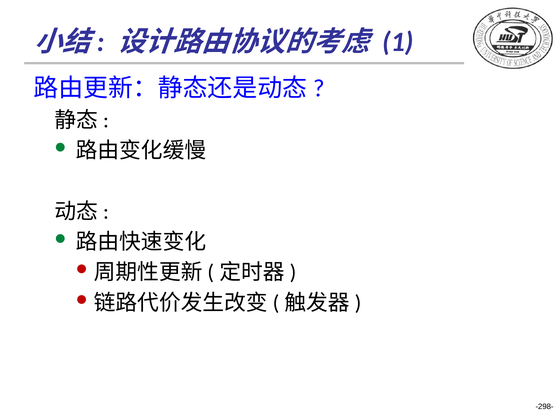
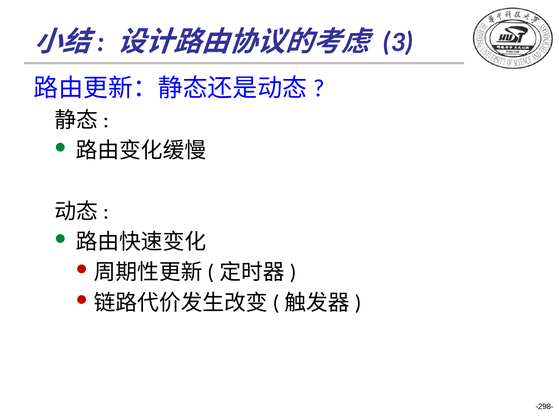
1: 1 -> 3
